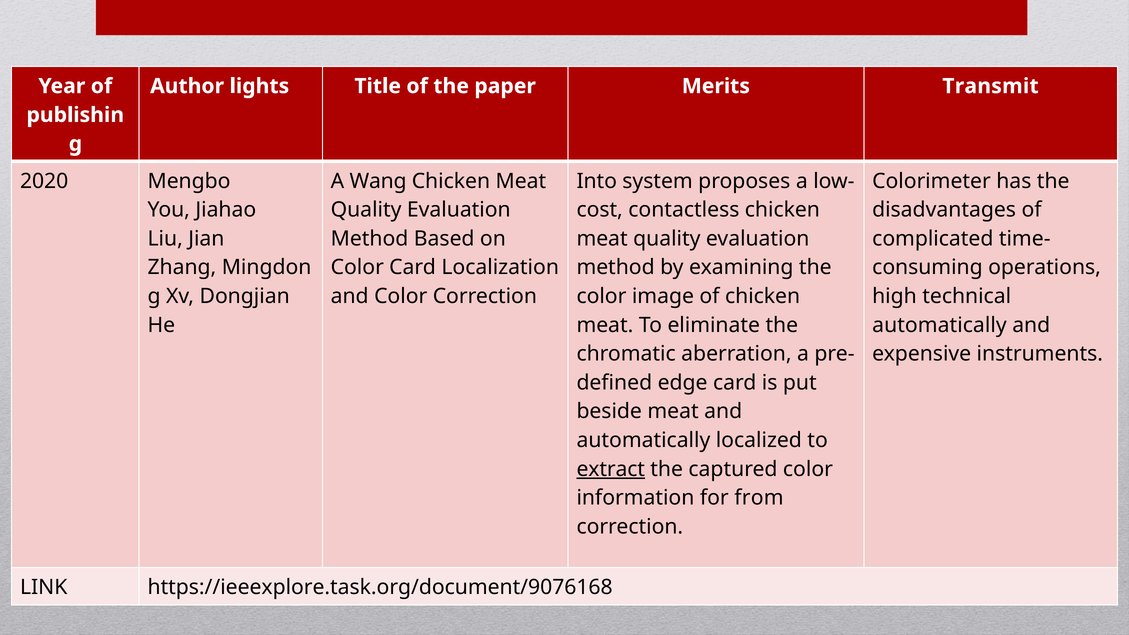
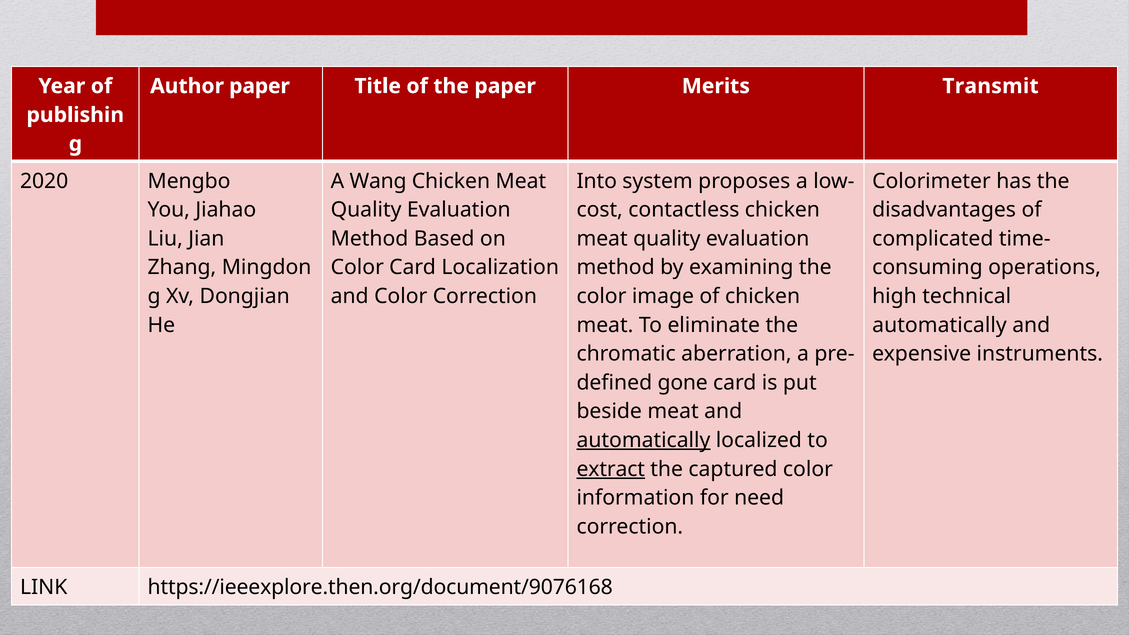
Author lights: lights -> paper
edge: edge -> gone
automatically at (643, 440) underline: none -> present
from: from -> need
https://ieeexplore.task.org/document/9076168: https://ieeexplore.task.org/document/9076168 -> https://ieeexplore.then.org/document/9076168
